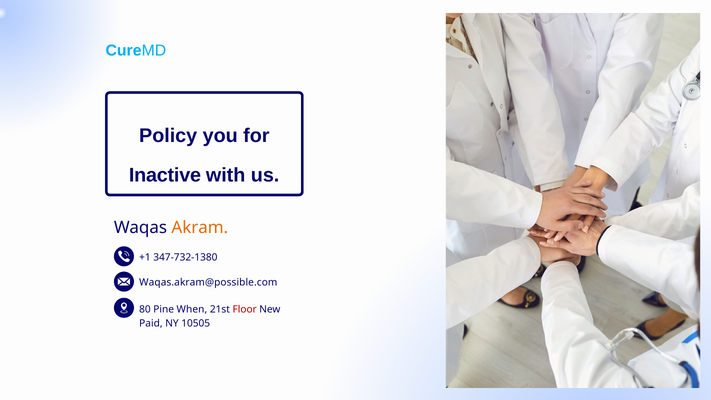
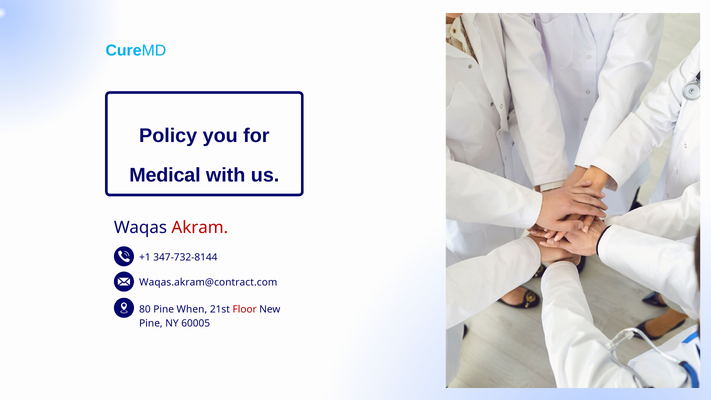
Inactive: Inactive -> Medical
Akram colour: orange -> red
347-732-1380: 347-732-1380 -> 347-732-8144
Waqas.akram@possible.com: Waqas.akram@possible.com -> Waqas.akram@contract.com
Paid at (151, 324): Paid -> Pine
10505: 10505 -> 60005
